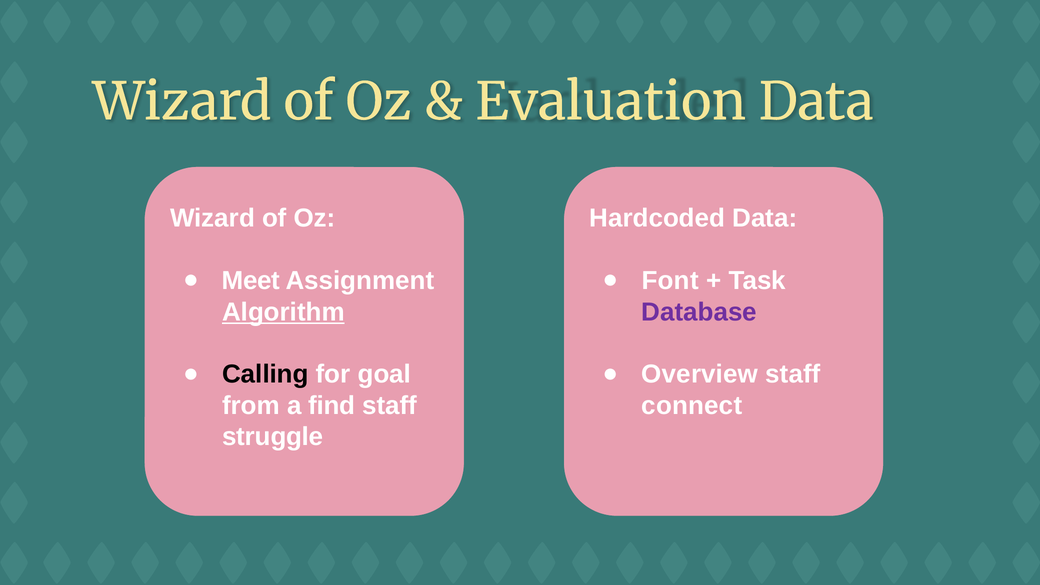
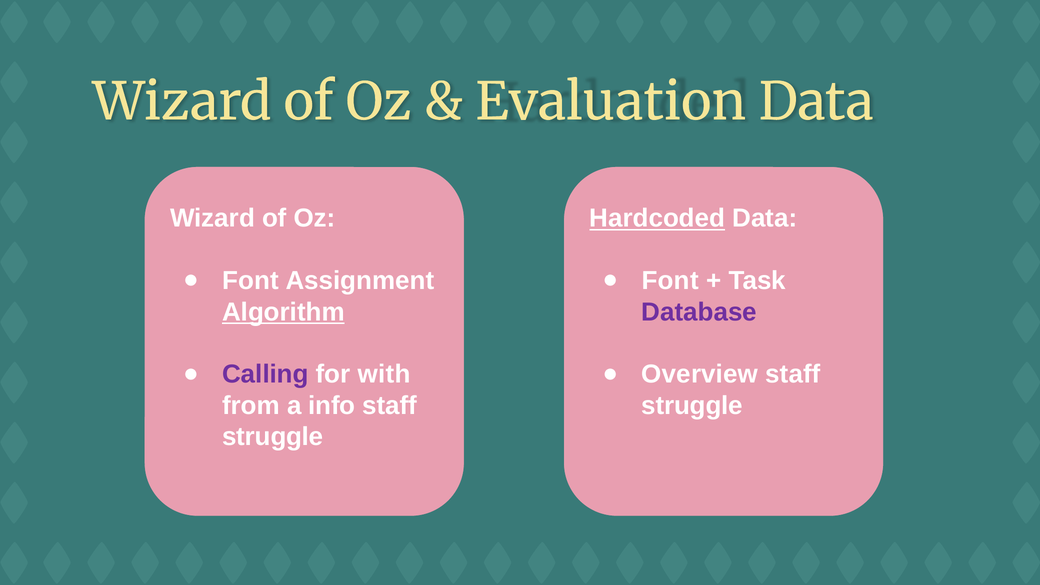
Hardcoded underline: none -> present
Meet at (251, 281): Meet -> Font
Calling colour: black -> purple
goal: goal -> with
find: find -> info
connect at (692, 406): connect -> struggle
